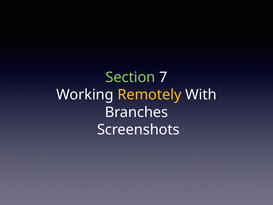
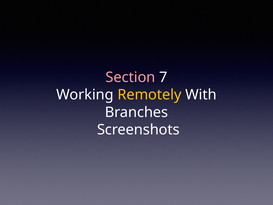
Section colour: light green -> pink
